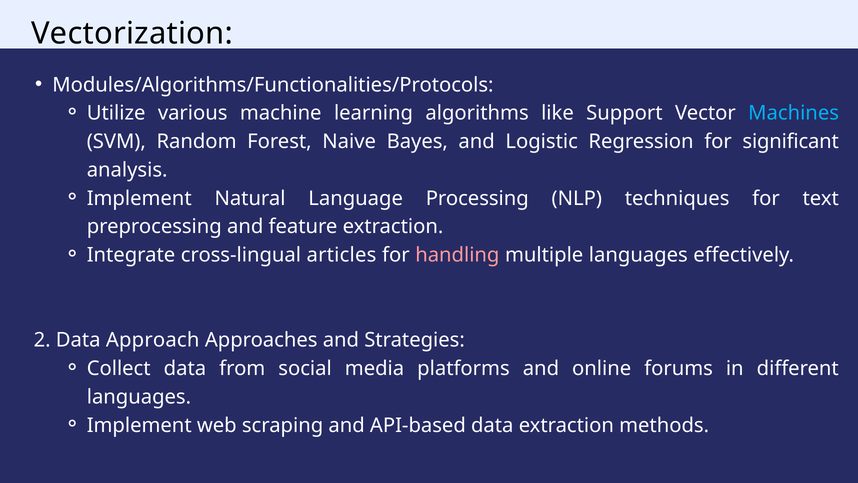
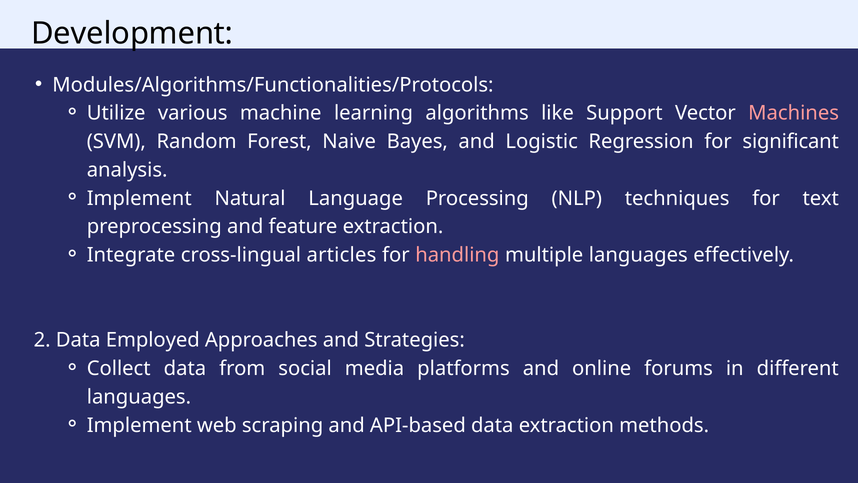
Vectorization: Vectorization -> Development
Machines colour: light blue -> pink
Approach: Approach -> Employed
